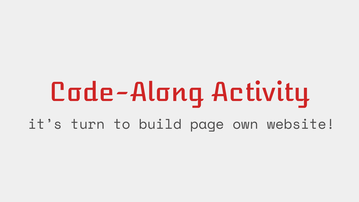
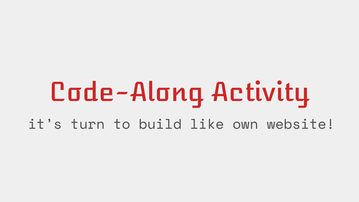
page: page -> like
